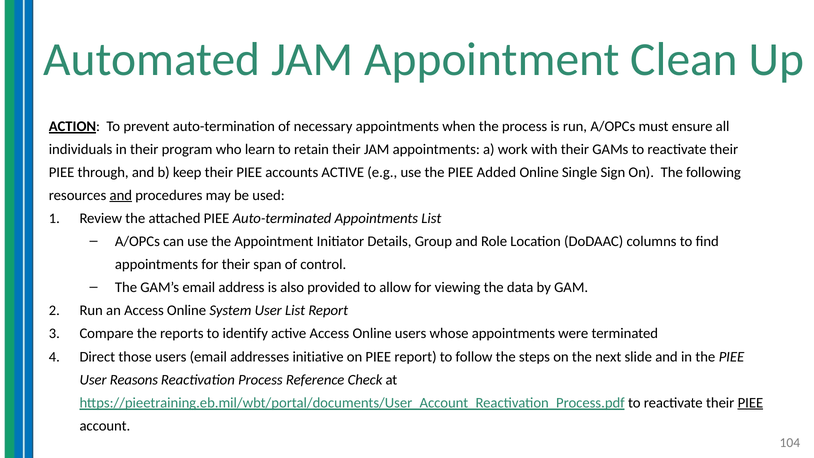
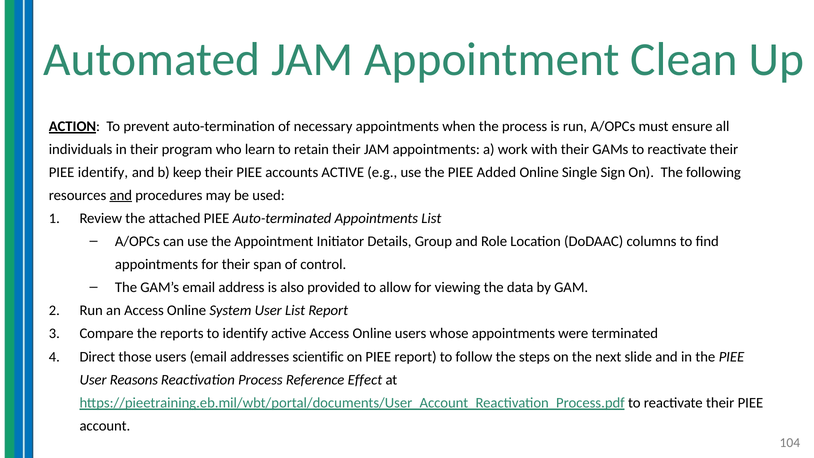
PIEE through: through -> identify
initiative: initiative -> scientific
Check: Check -> Effect
PIEE at (750, 403) underline: present -> none
